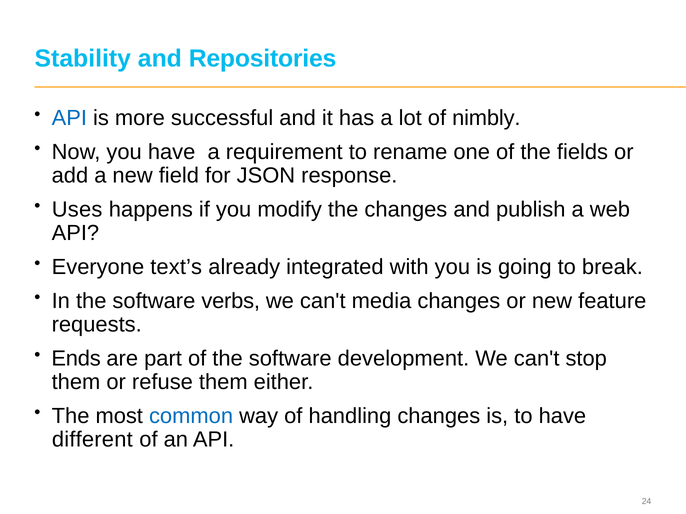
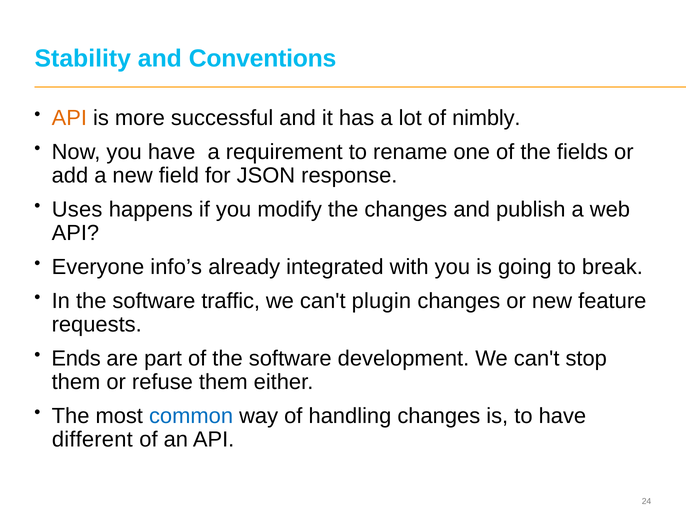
Repositories: Repositories -> Conventions
API at (69, 118) colour: blue -> orange
text’s: text’s -> info’s
verbs: verbs -> traffic
media: media -> plugin
